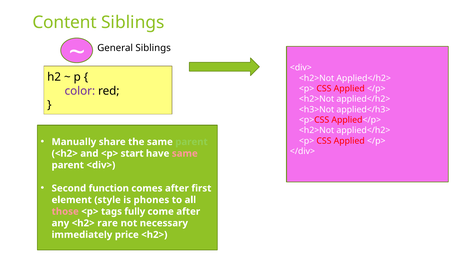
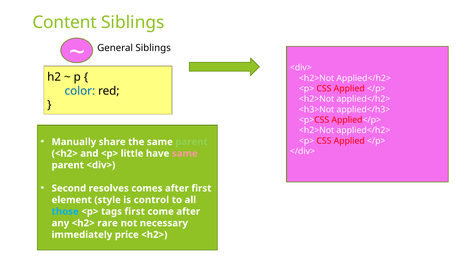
color colour: purple -> blue
start: start -> little
function: function -> resolves
phones: phones -> control
those colour: pink -> light blue
tags fully: fully -> first
